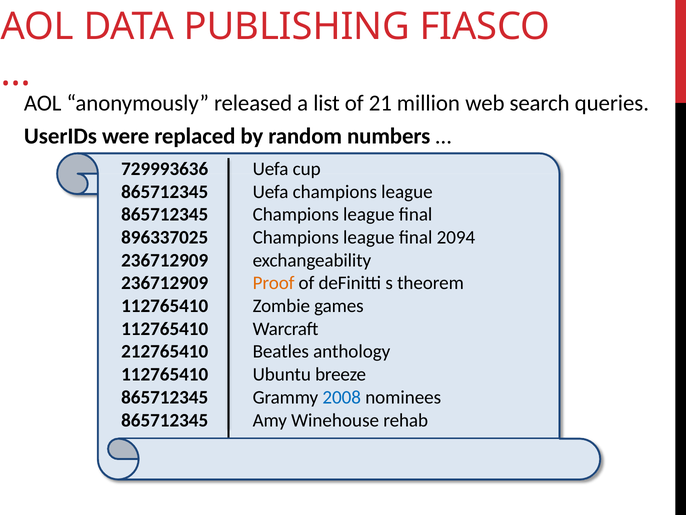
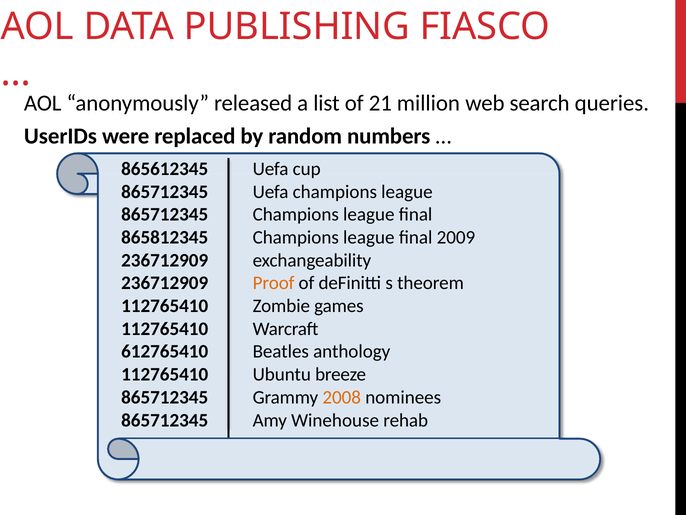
729993636: 729993636 -> 865612345
896337025: 896337025 -> 865812345
2094: 2094 -> 2009
212765410: 212765410 -> 612765410
2008 colour: blue -> orange
